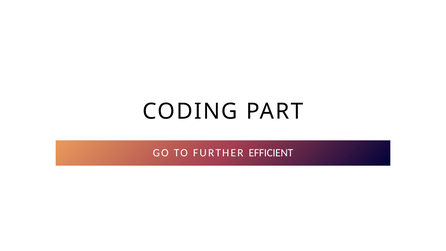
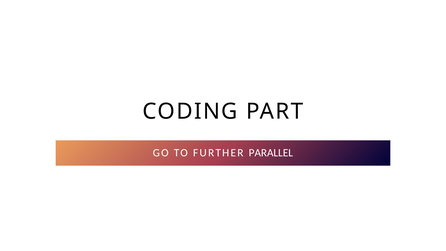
EFFICIENT: EFFICIENT -> PARALLEL
